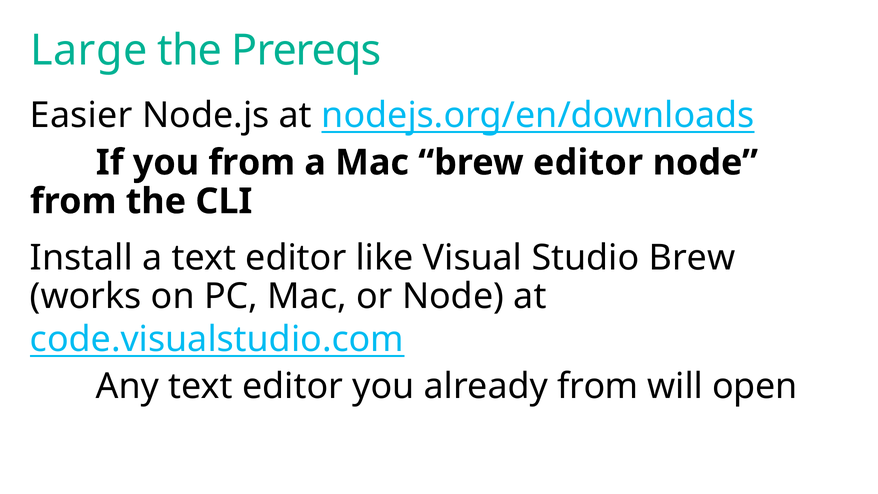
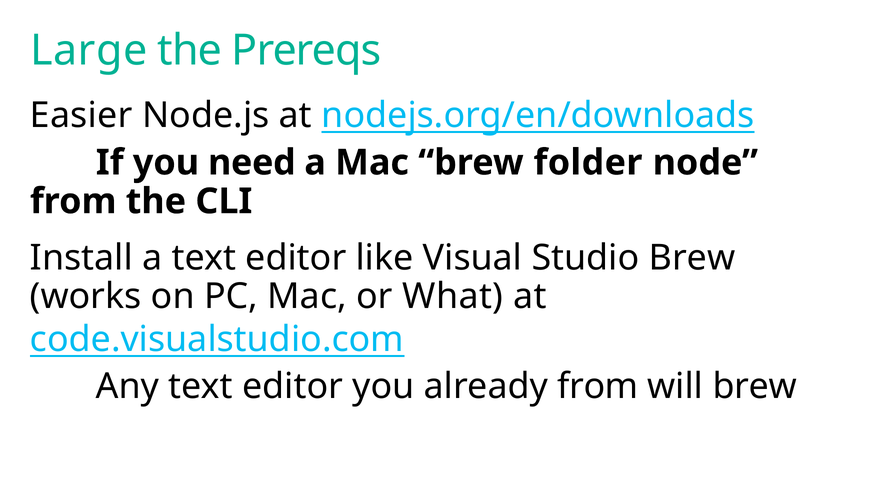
you from: from -> need
brew editor: editor -> folder
or Node: Node -> What
will open: open -> brew
